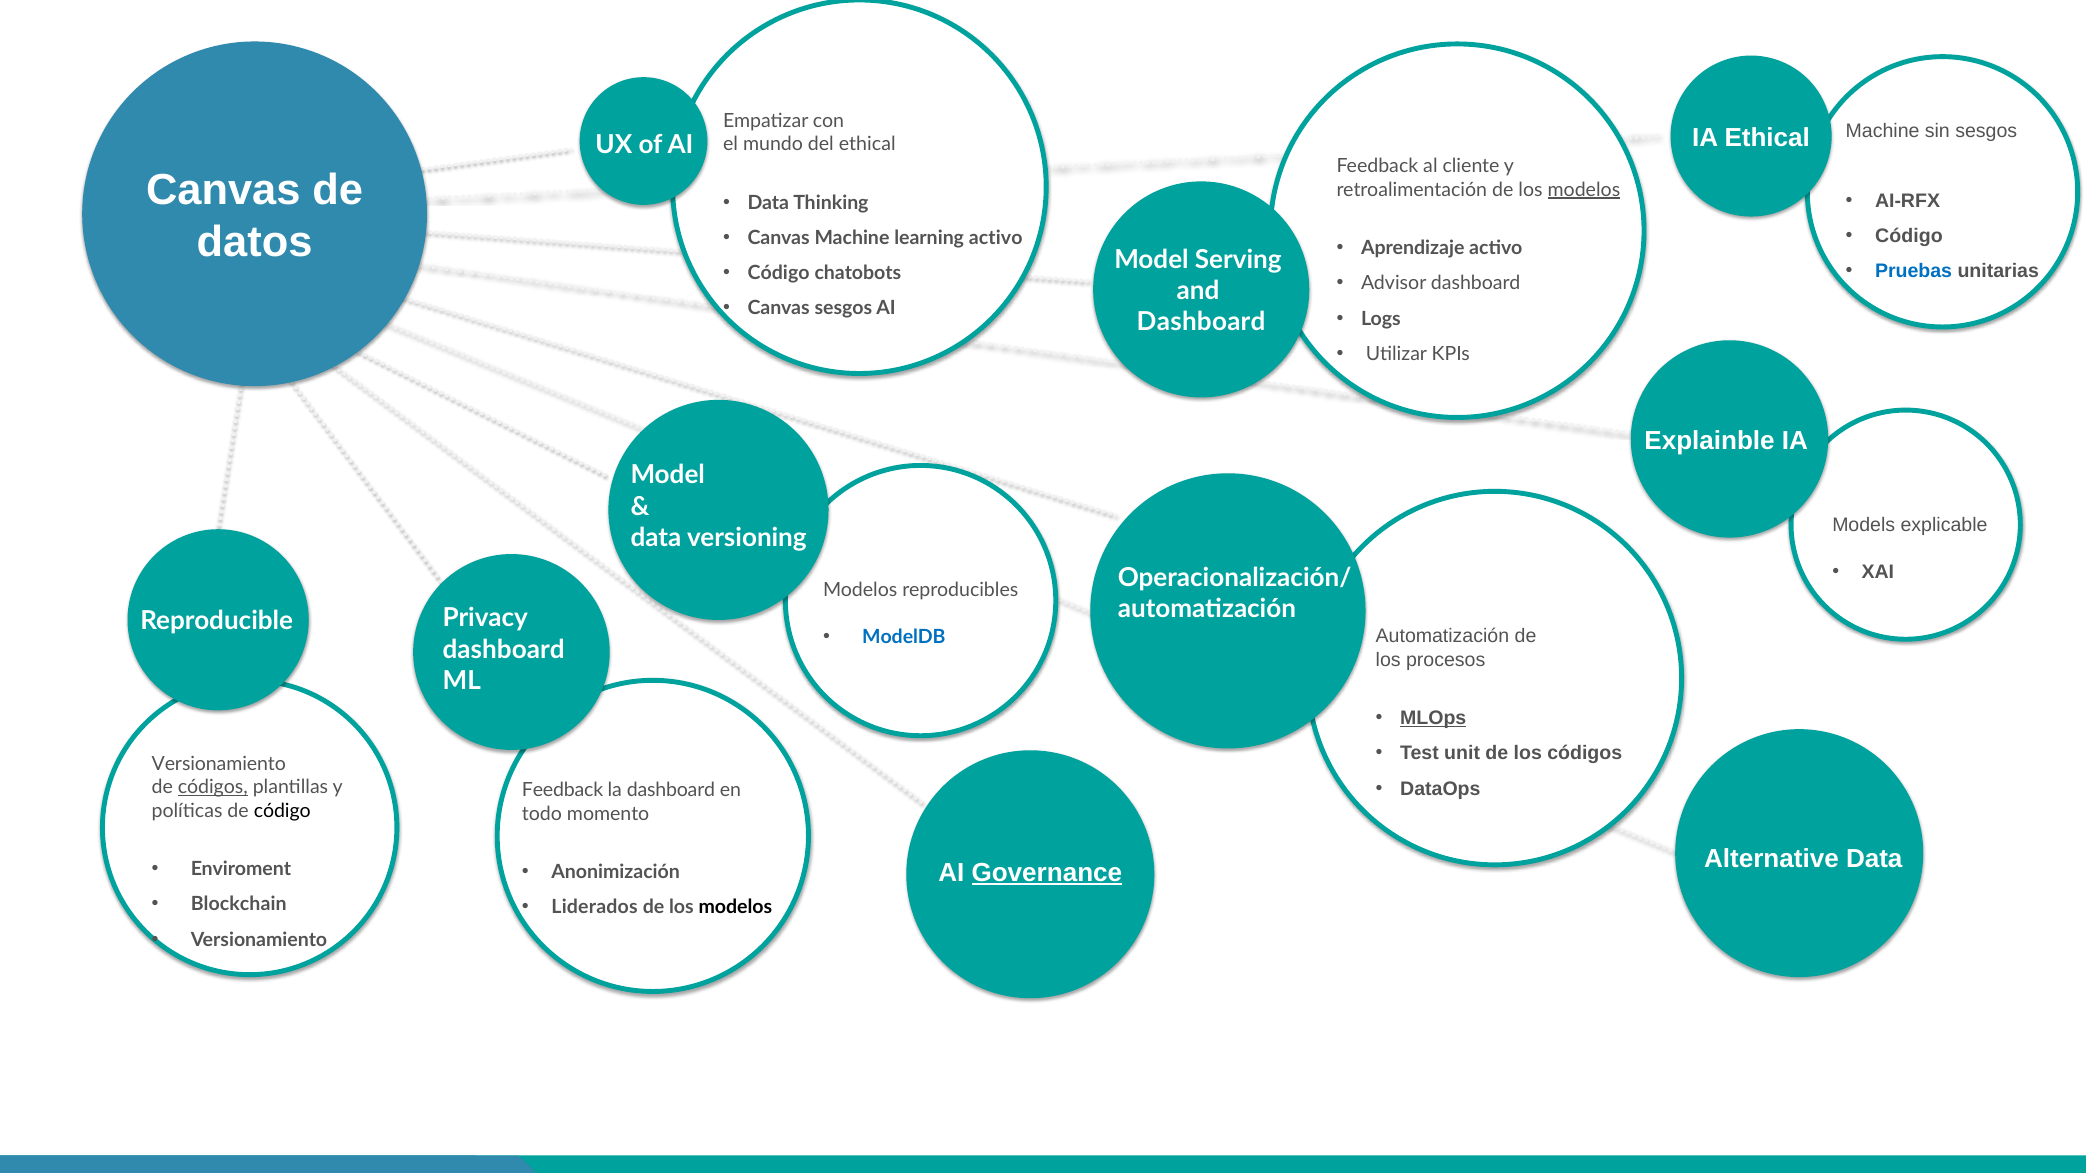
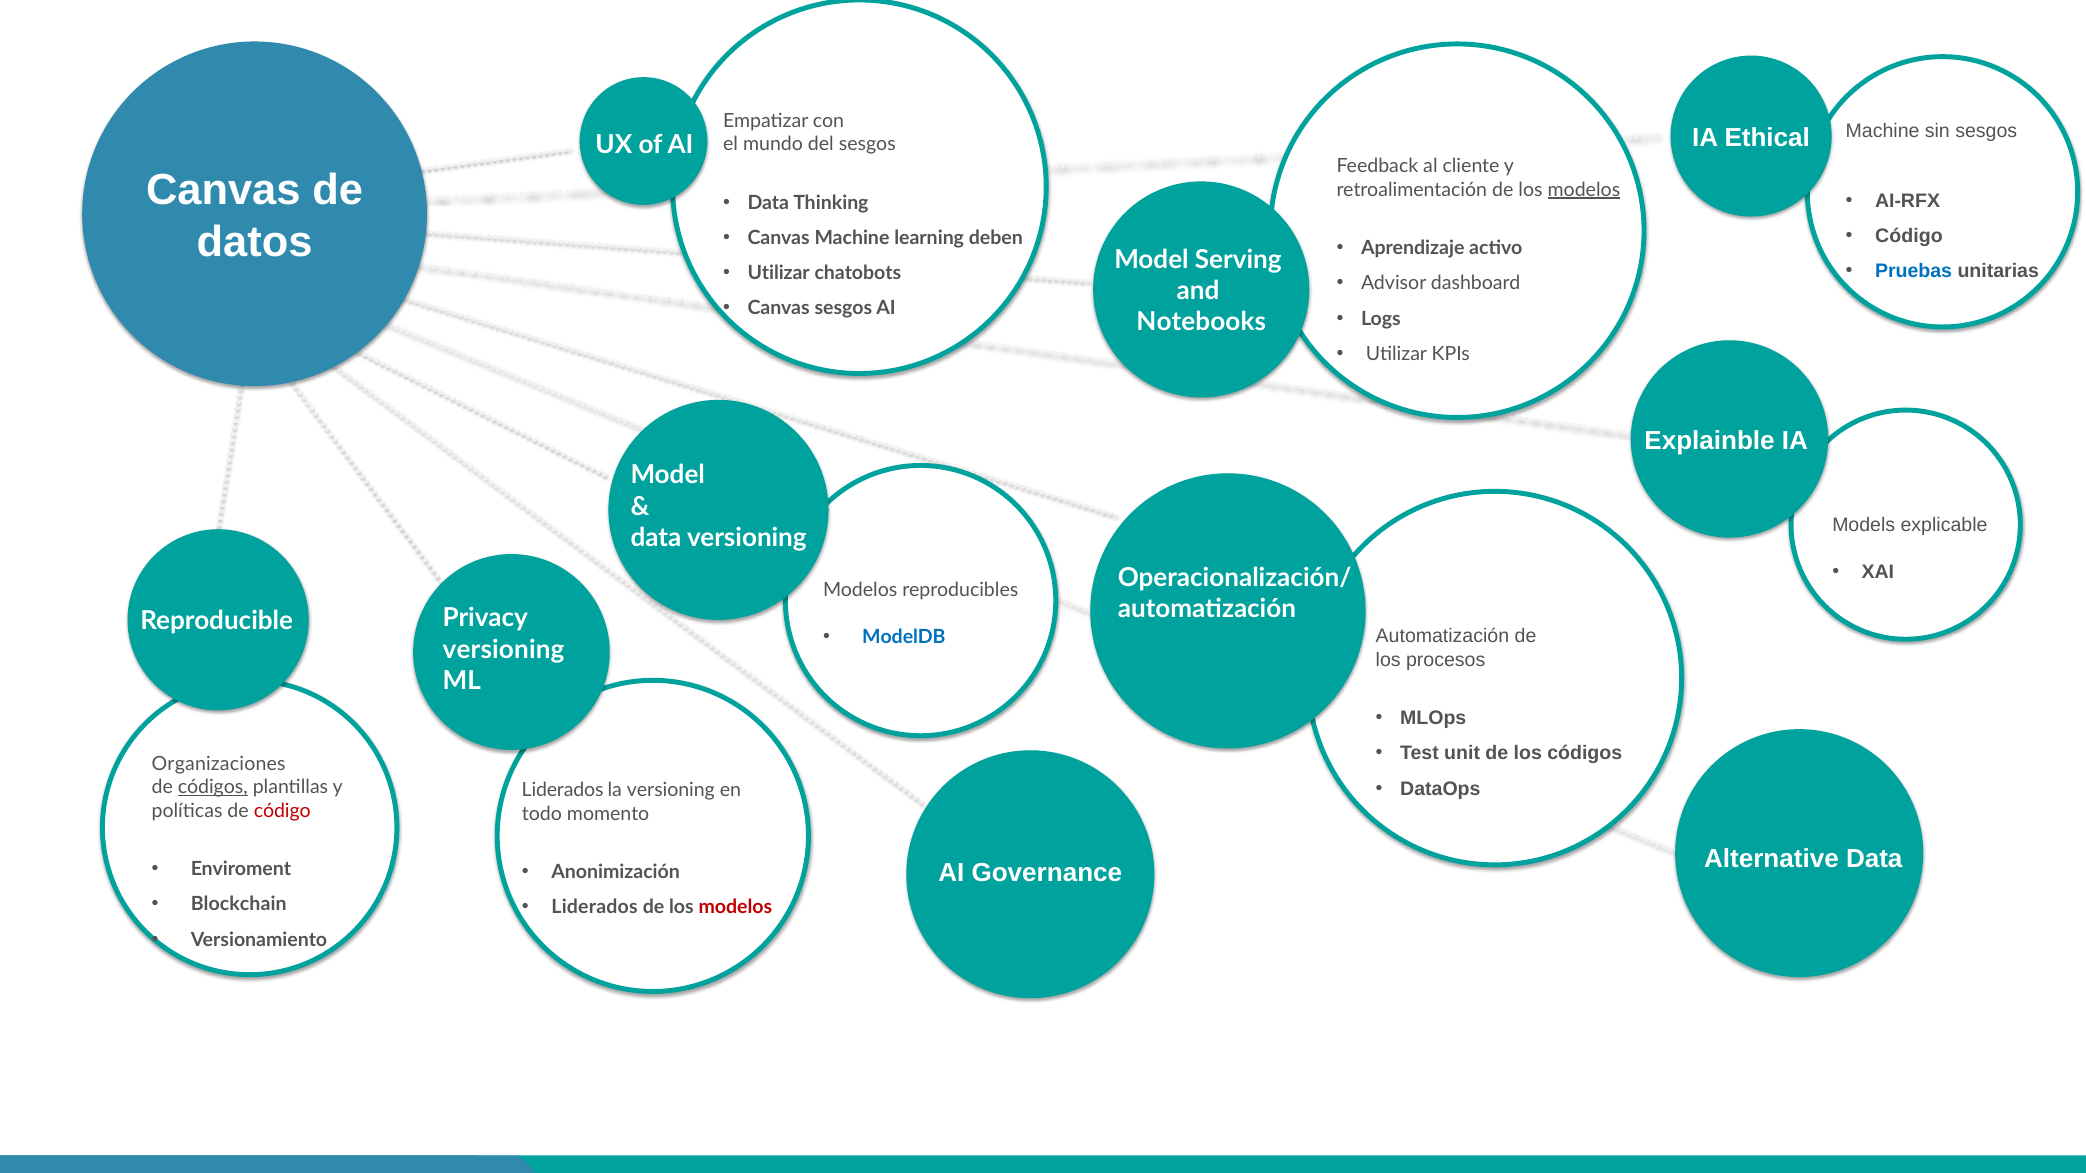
del ethical: ethical -> sesgos
learning activo: activo -> deben
Código at (779, 273): Código -> Utilizar
Dashboard at (1201, 322): Dashboard -> Notebooks
dashboard at (504, 650): dashboard -> versioning
MLOps underline: present -> none
Versionamiento at (219, 764): Versionamiento -> Organizaciones
Feedback at (563, 790): Feedback -> Liderados
la dashboard: dashboard -> versioning
código at (282, 811) colour: black -> red
Governance underline: present -> none
modelos at (735, 908) colour: black -> red
